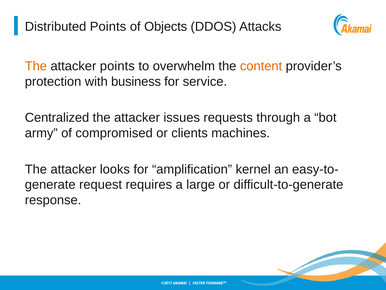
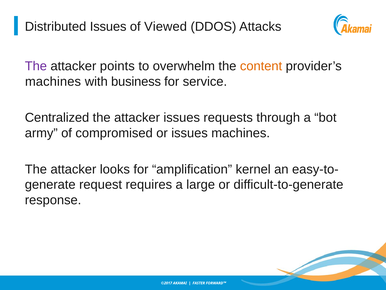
Distributed Points: Points -> Issues
Objects: Objects -> Viewed
The at (36, 66) colour: orange -> purple
protection at (53, 81): protection -> machines
or clients: clients -> issues
